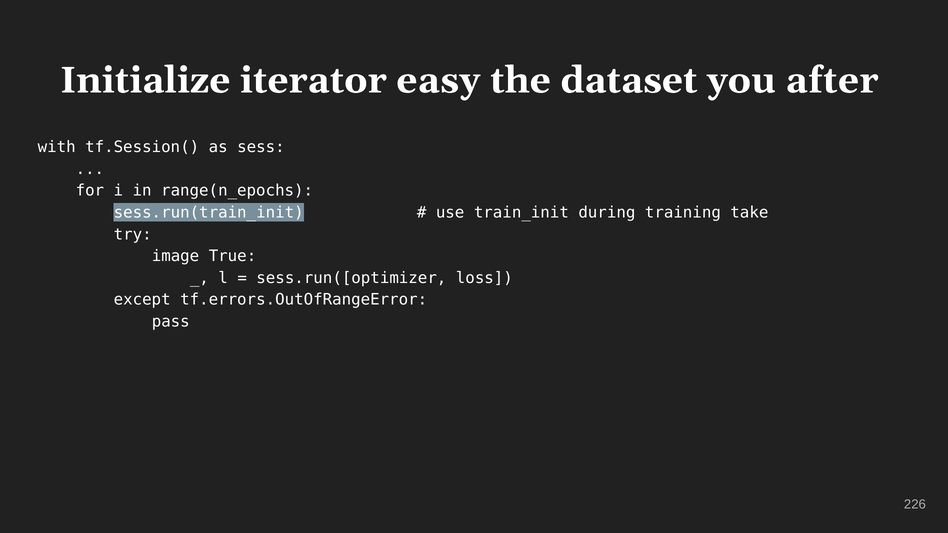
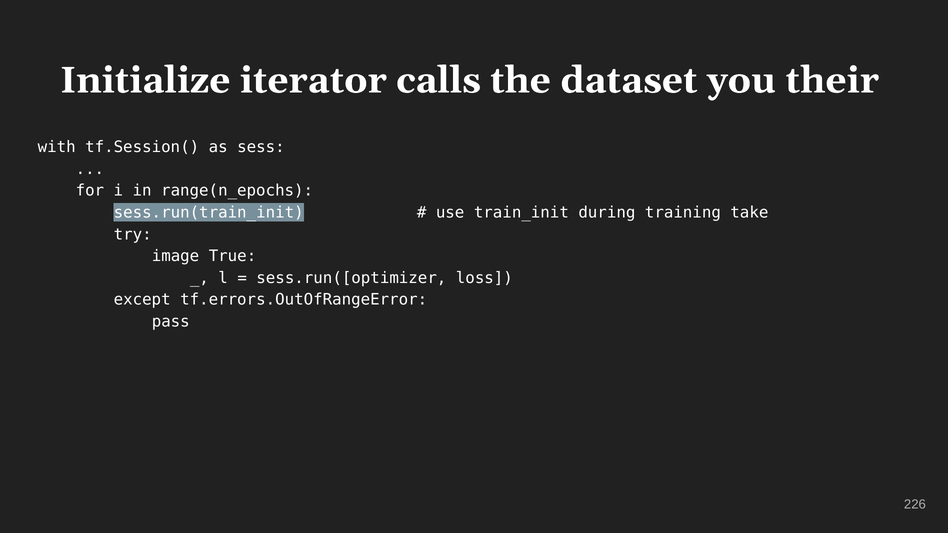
easy: easy -> calls
after: after -> their
